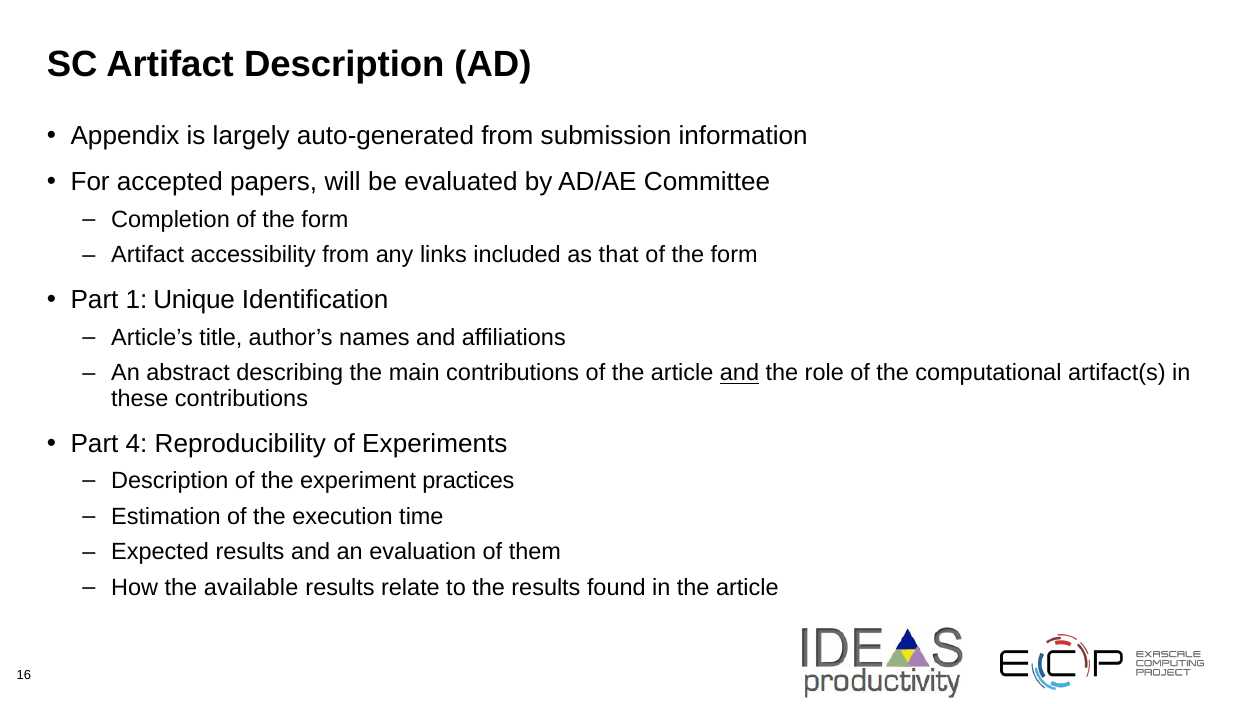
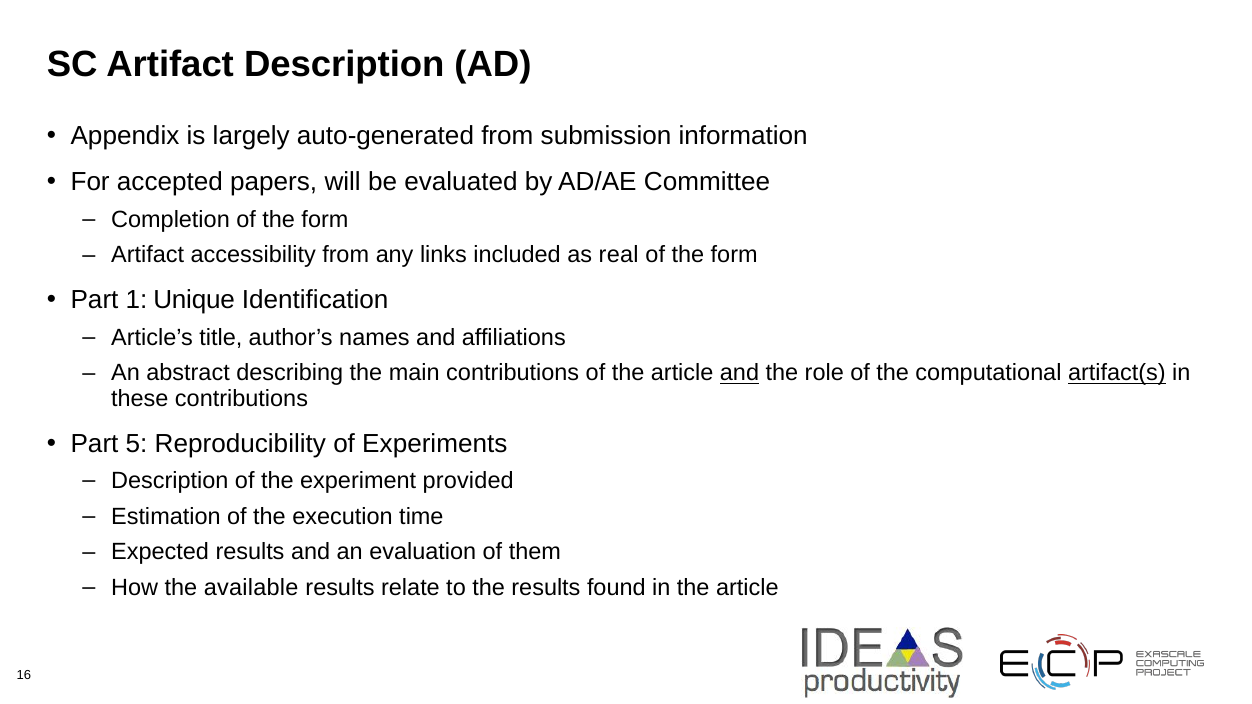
that: that -> real
artifact(s underline: none -> present
4: 4 -> 5
practices: practices -> provided
